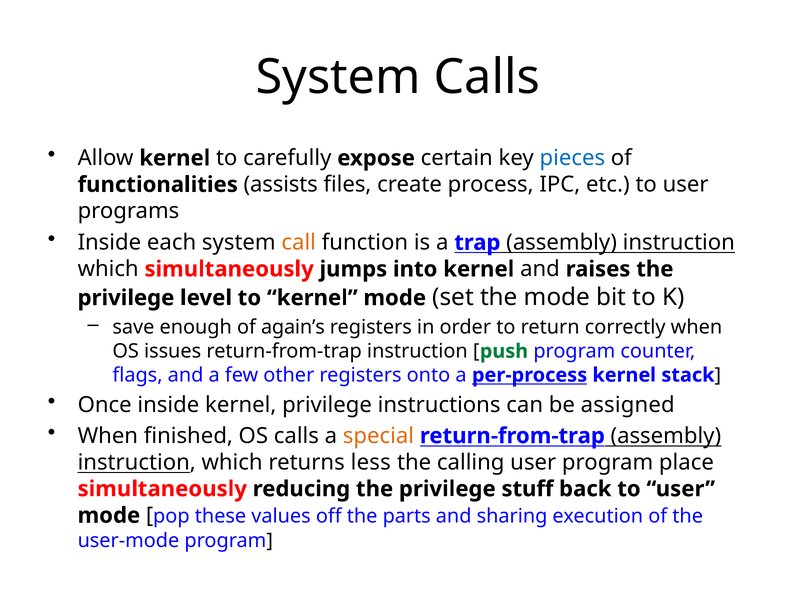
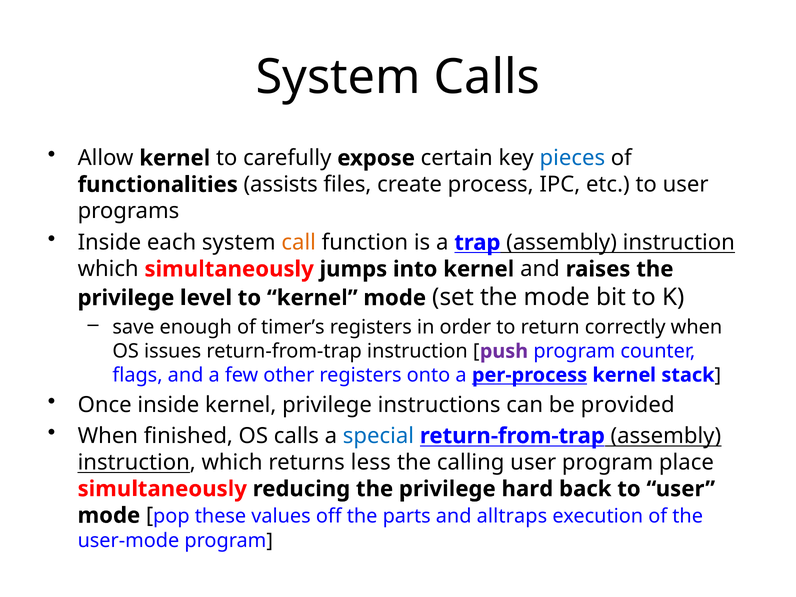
again’s: again’s -> timer’s
push colour: green -> purple
assigned: assigned -> provided
special colour: orange -> blue
stuff: stuff -> hard
sharing: sharing -> alltraps
